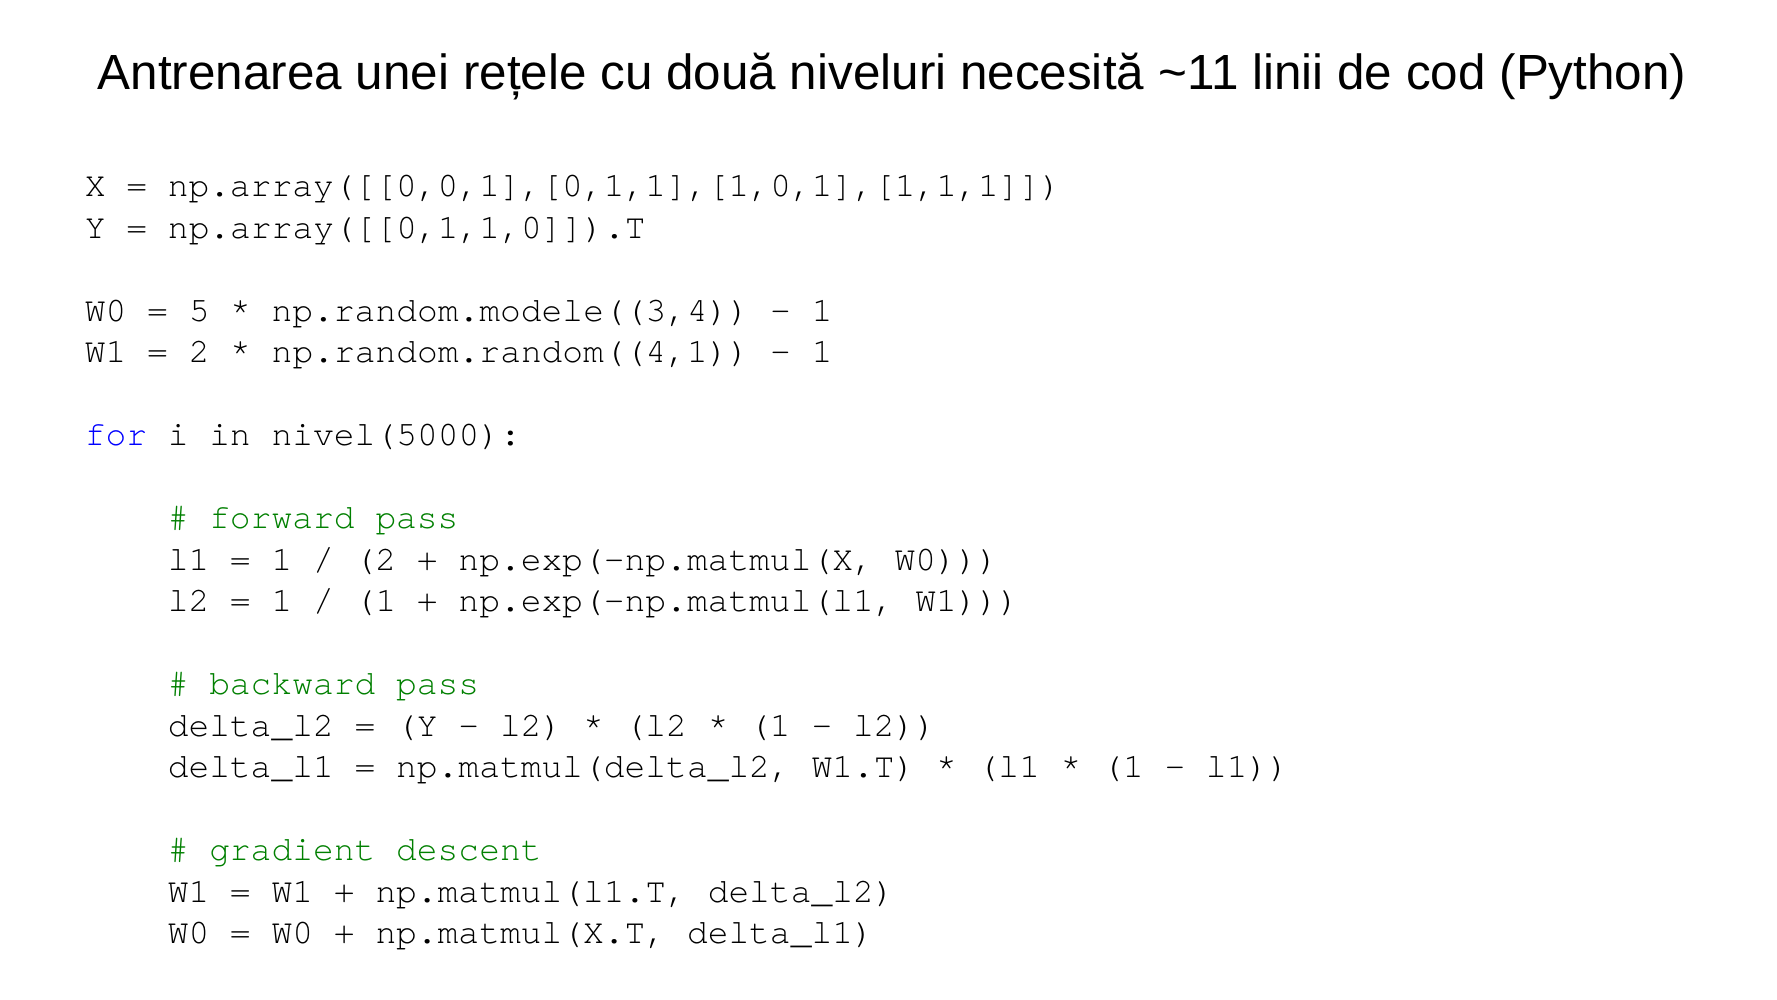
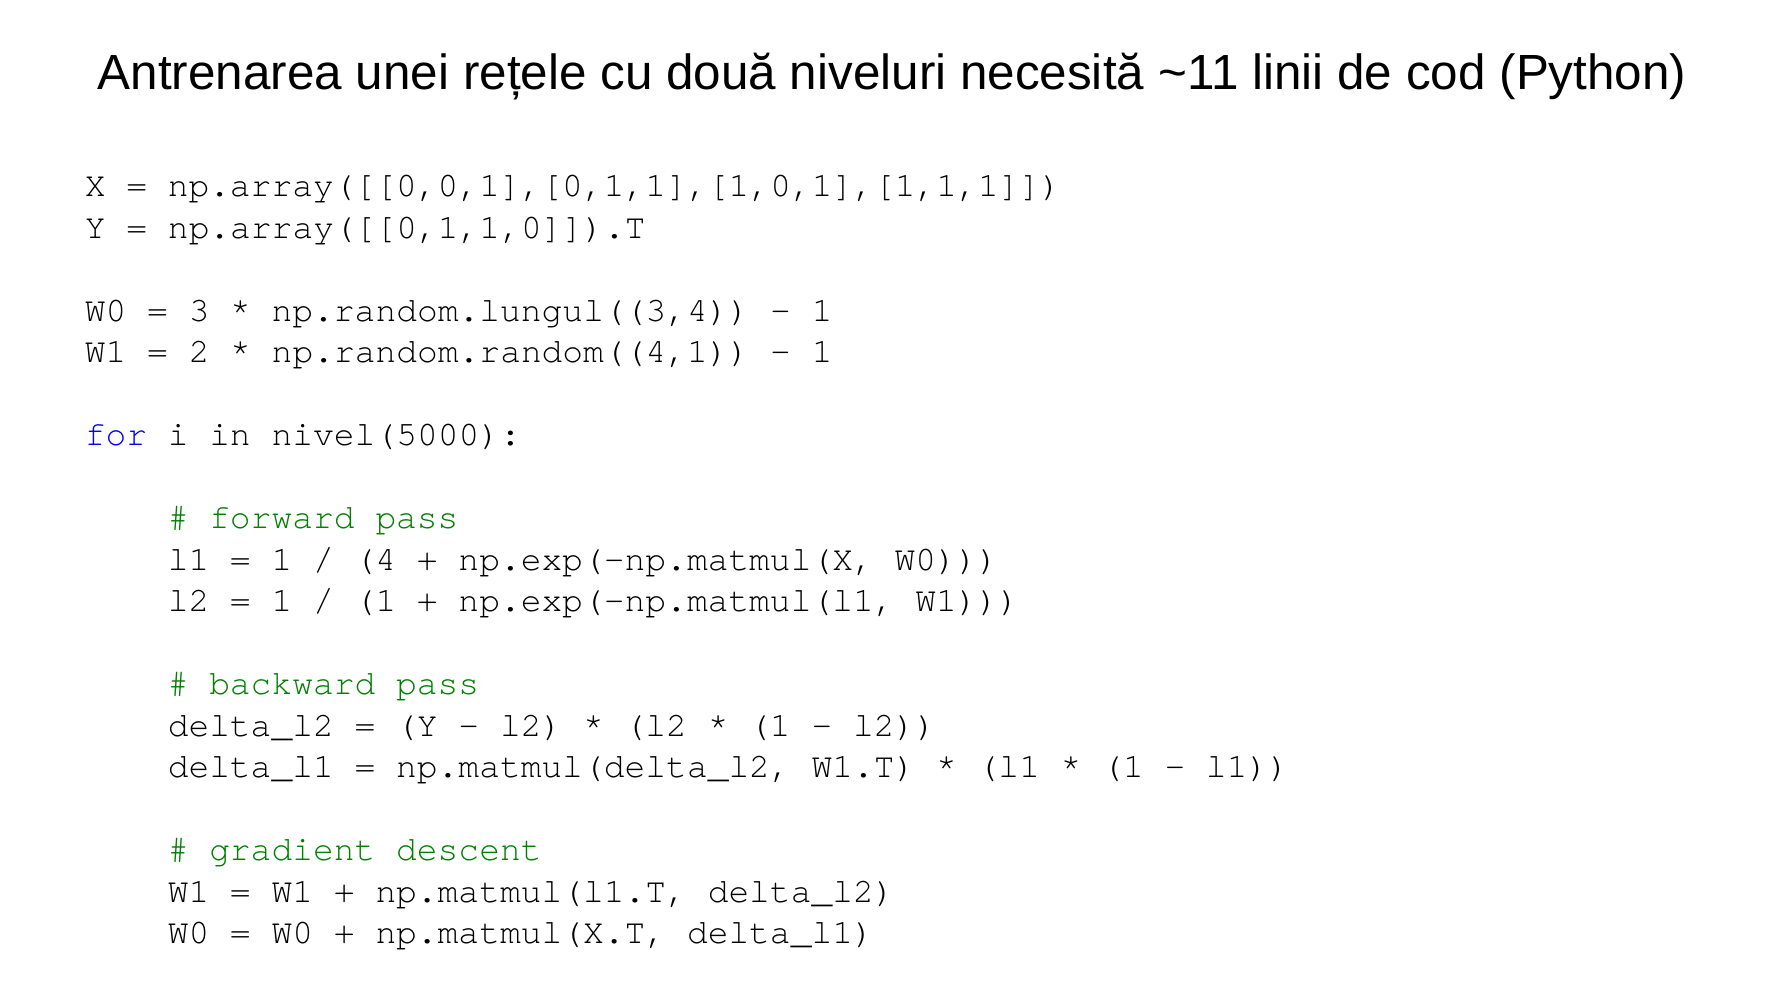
5: 5 -> 3
np.random.modele((3,4: np.random.modele((3,4 -> np.random.lungul((3,4
2 at (375, 559): 2 -> 4
